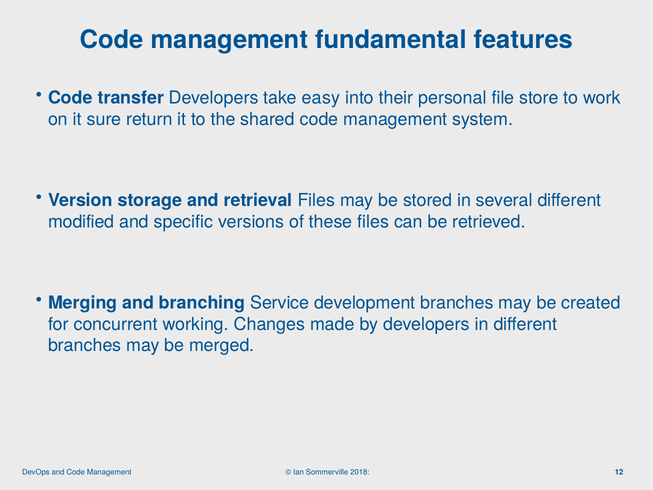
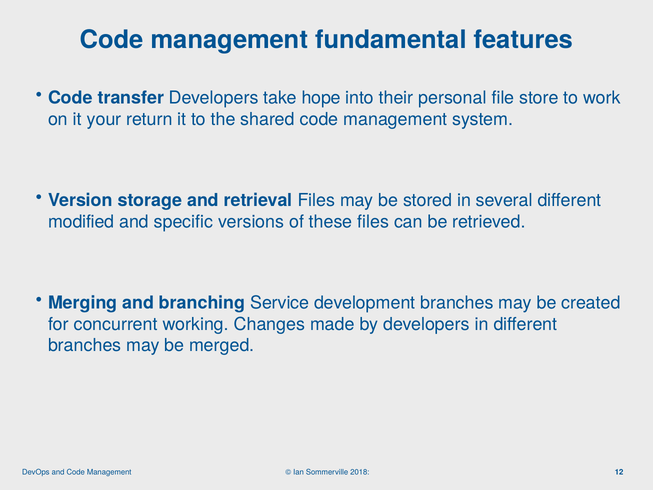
easy: easy -> hope
sure: sure -> your
